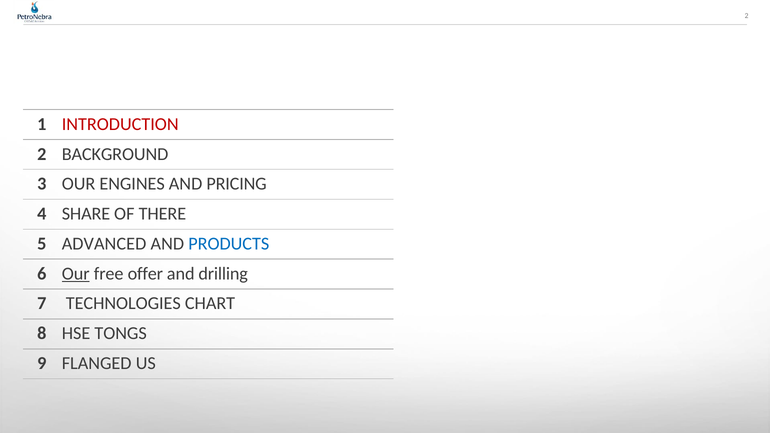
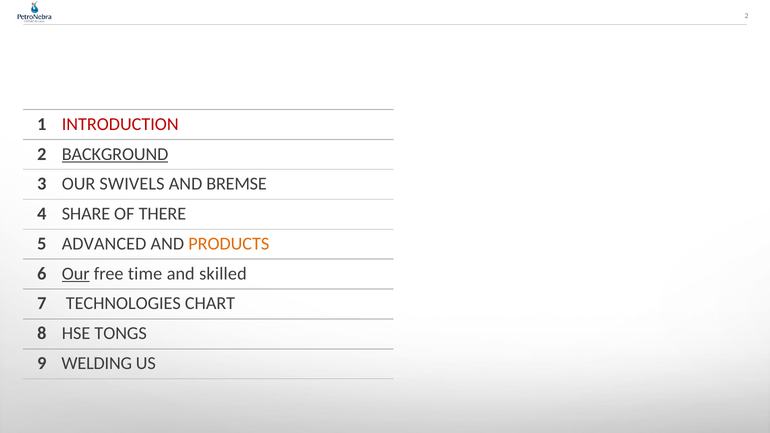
BACKGROUND underline: none -> present
ENGINES: ENGINES -> SWIVELS
PRICING: PRICING -> BREMSE
PRODUCTS colour: blue -> orange
offer: offer -> time
drilling: drilling -> skilled
FLANGED: FLANGED -> WELDING
